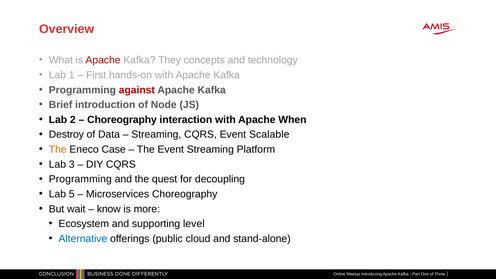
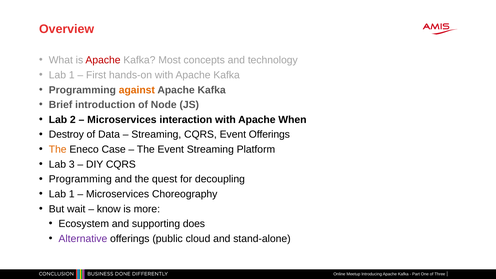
They: They -> Most
against colour: red -> orange
Choreography at (122, 120): Choreography -> Microservices
Event Scalable: Scalable -> Offerings
5 at (72, 194): 5 -> 1
level: level -> does
Alternative colour: blue -> purple
